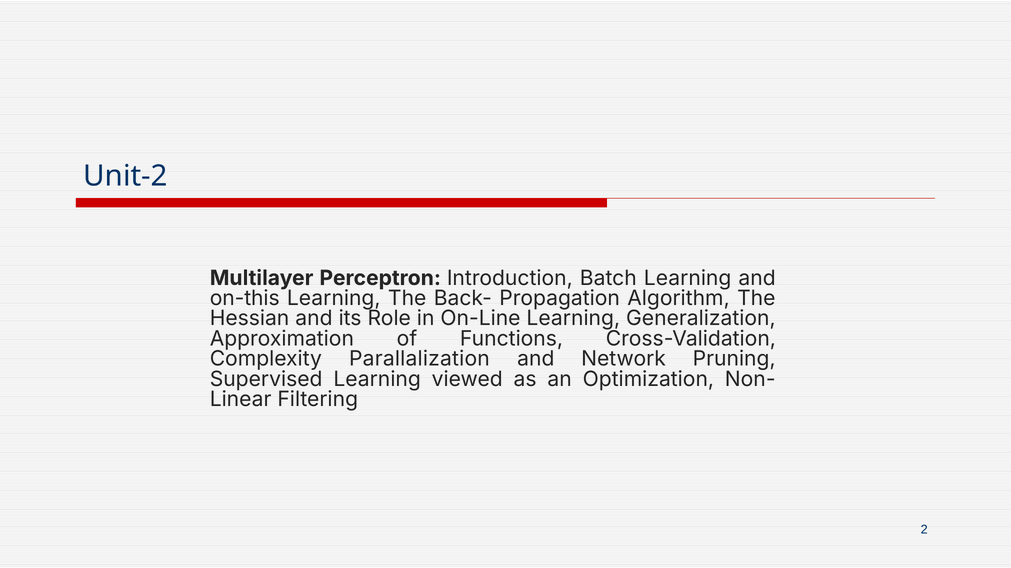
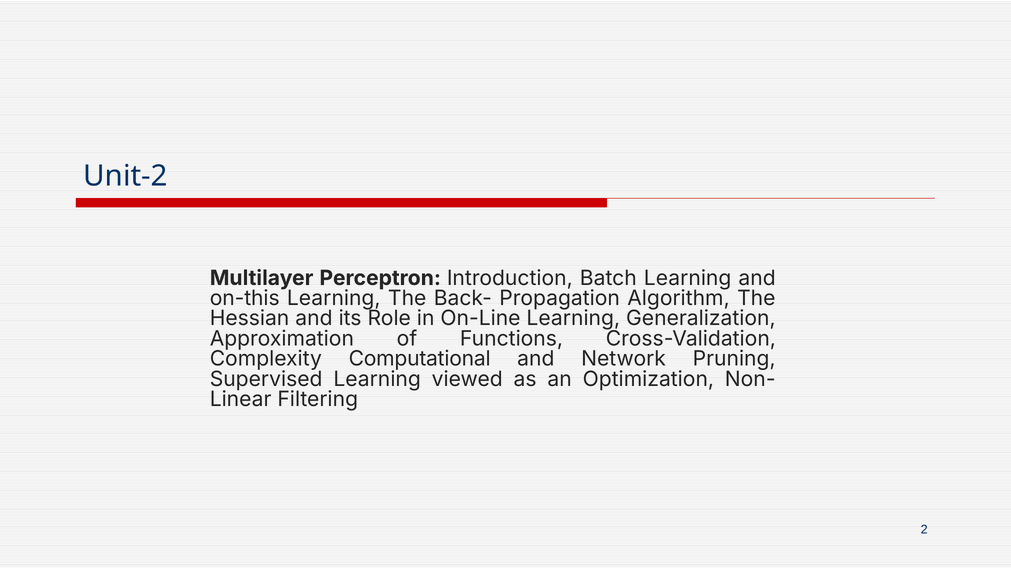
Parallalization: Parallalization -> Computational
